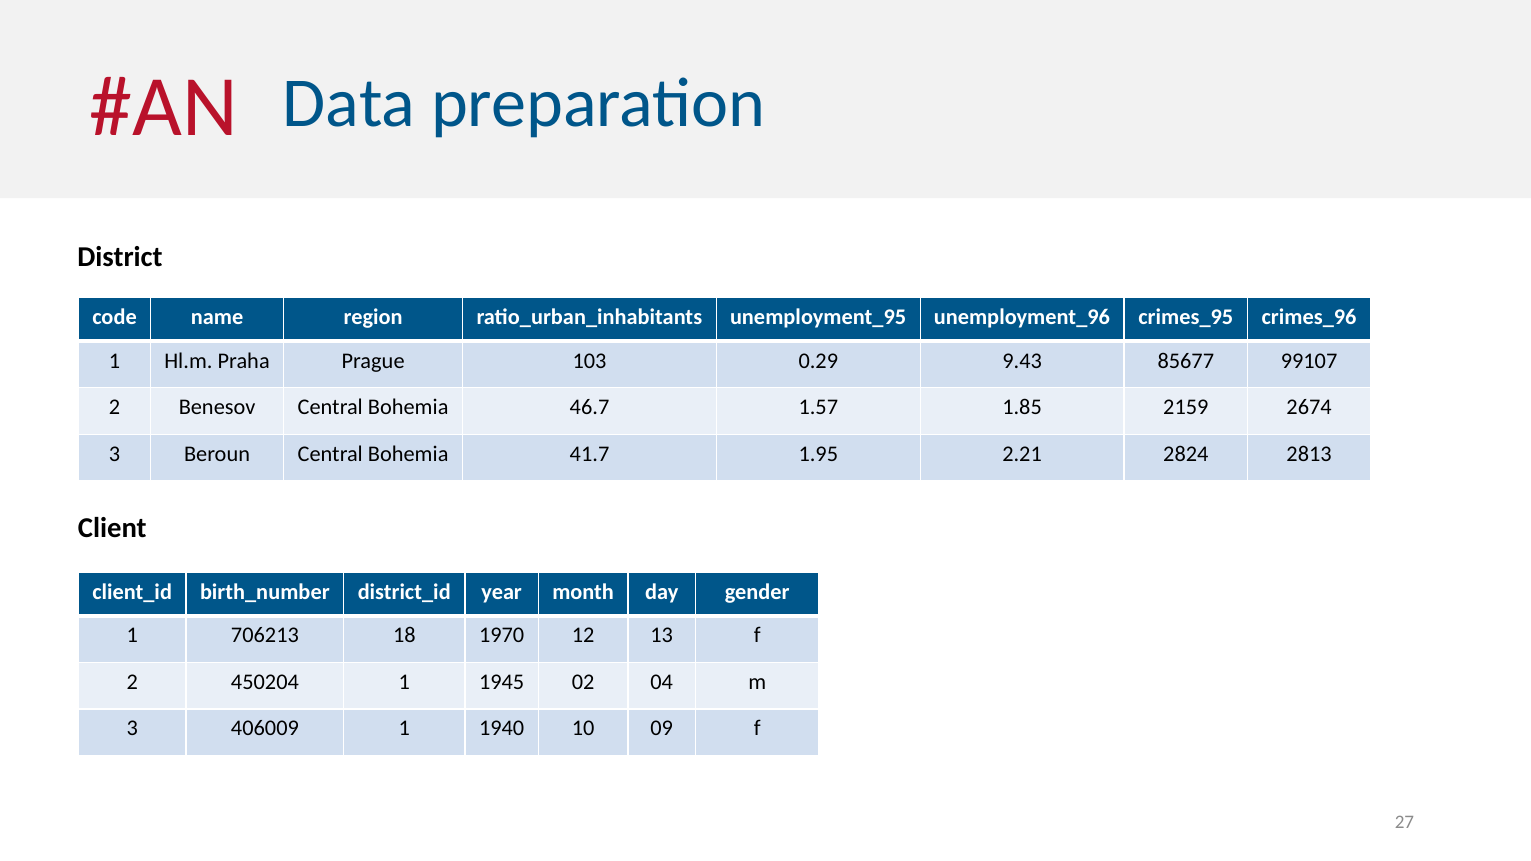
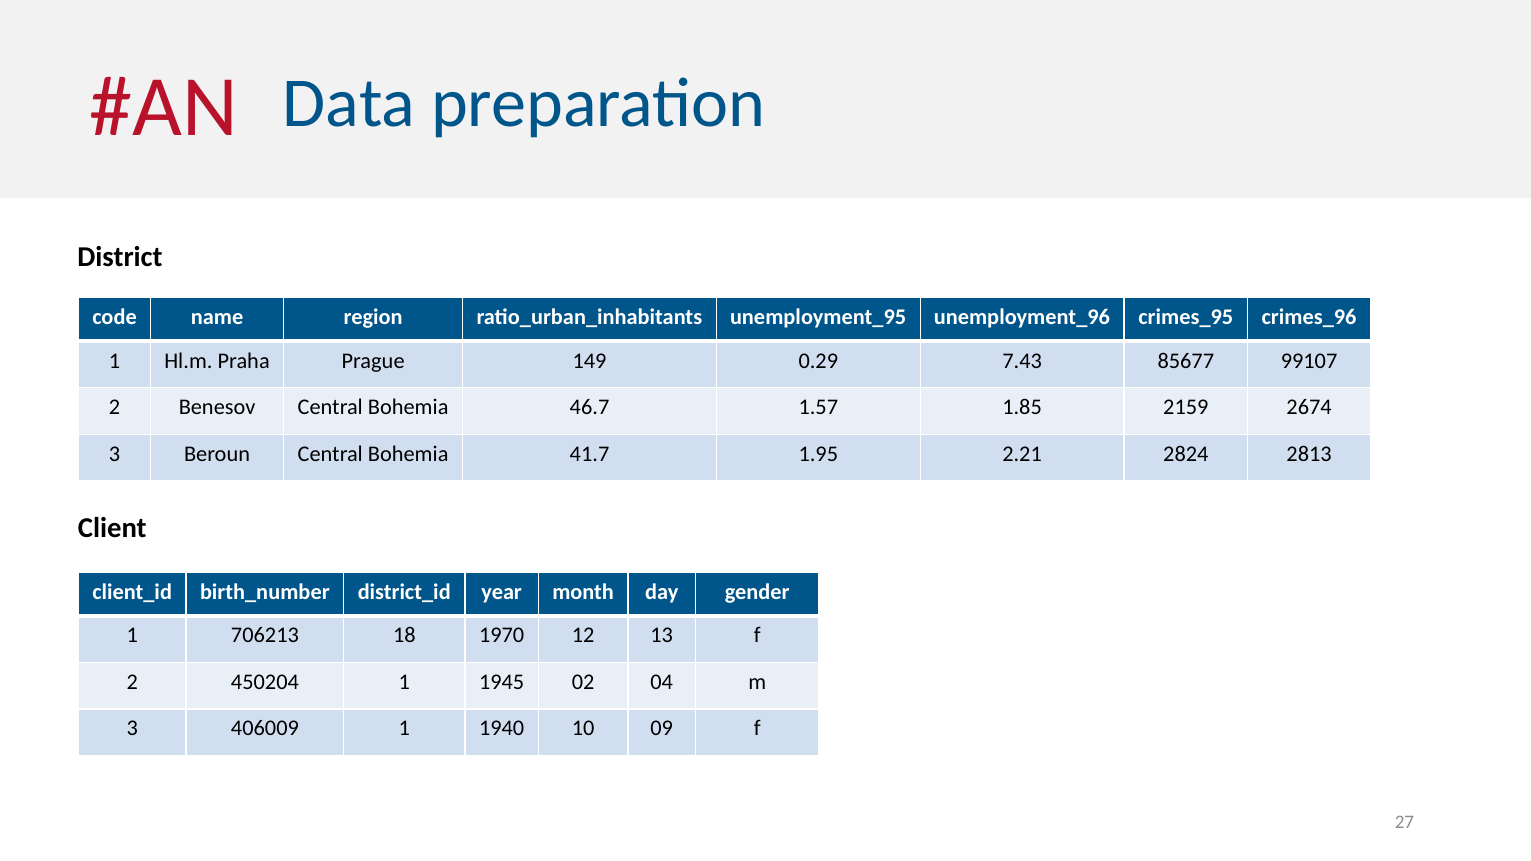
103: 103 -> 149
9.43: 9.43 -> 7.43
